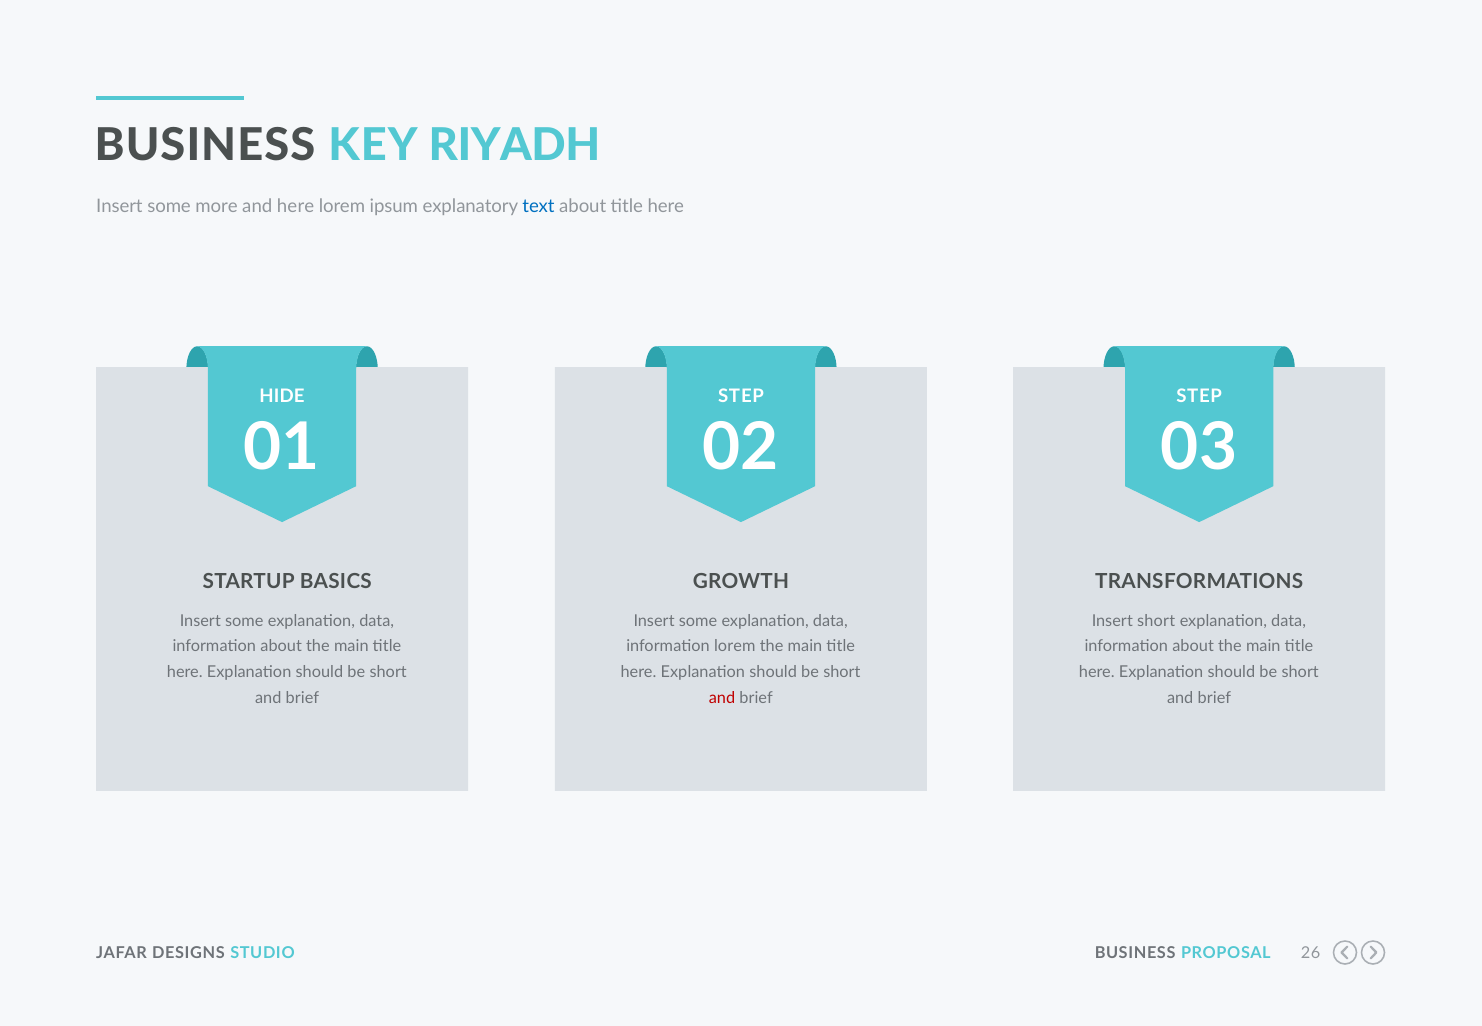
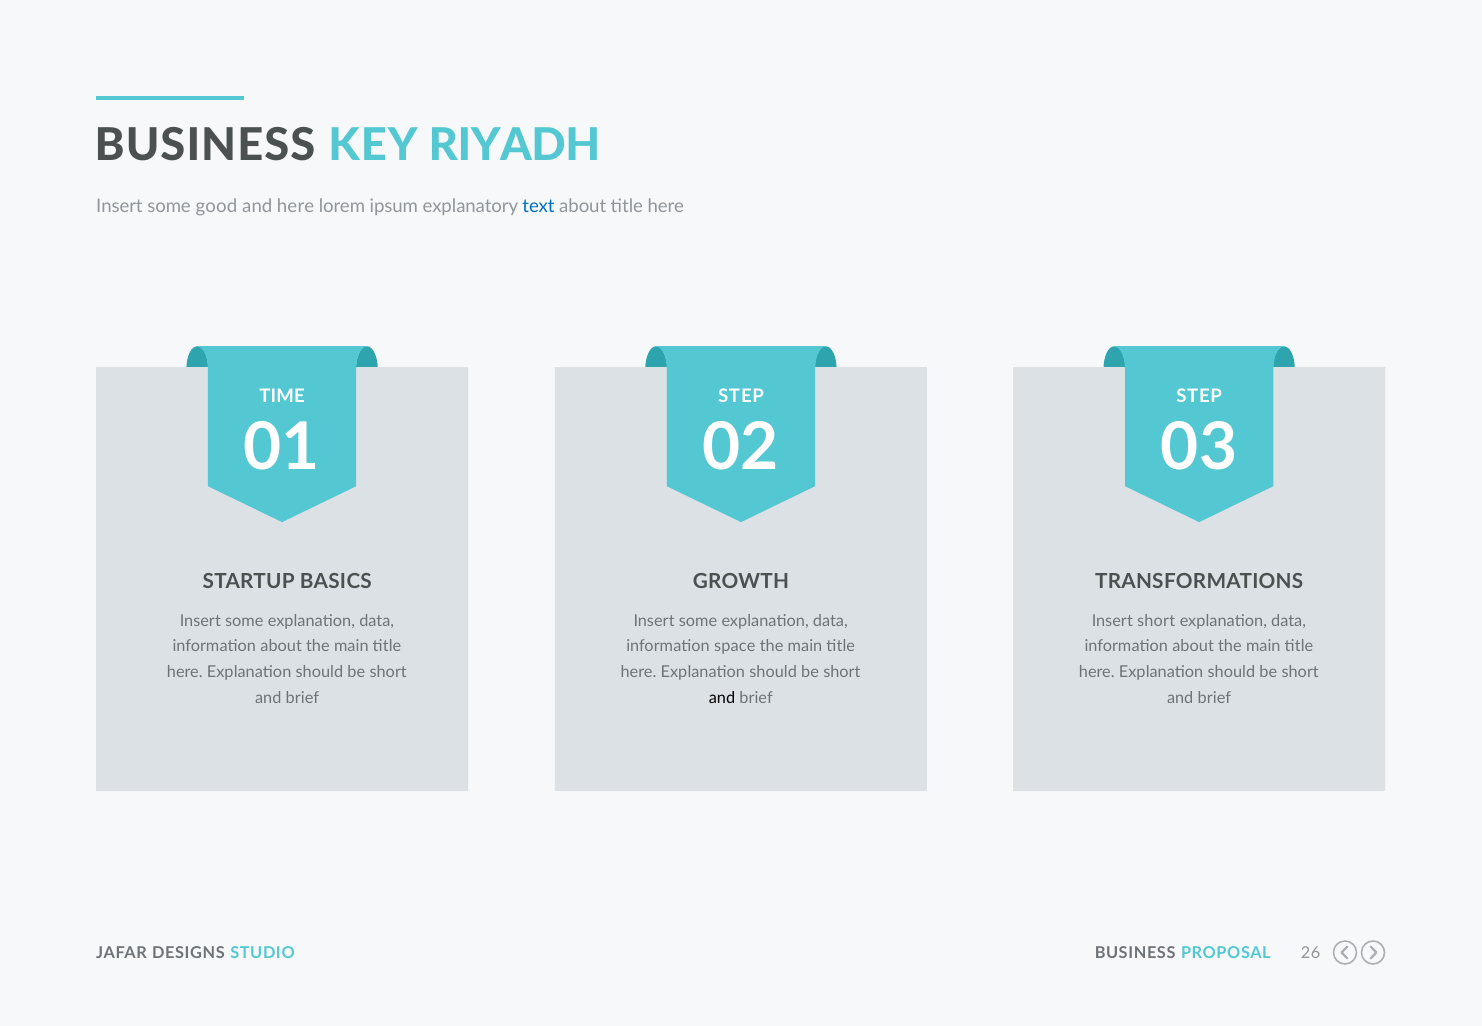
more: more -> good
HIDE: HIDE -> TIME
information lorem: lorem -> space
and at (722, 698) colour: red -> black
